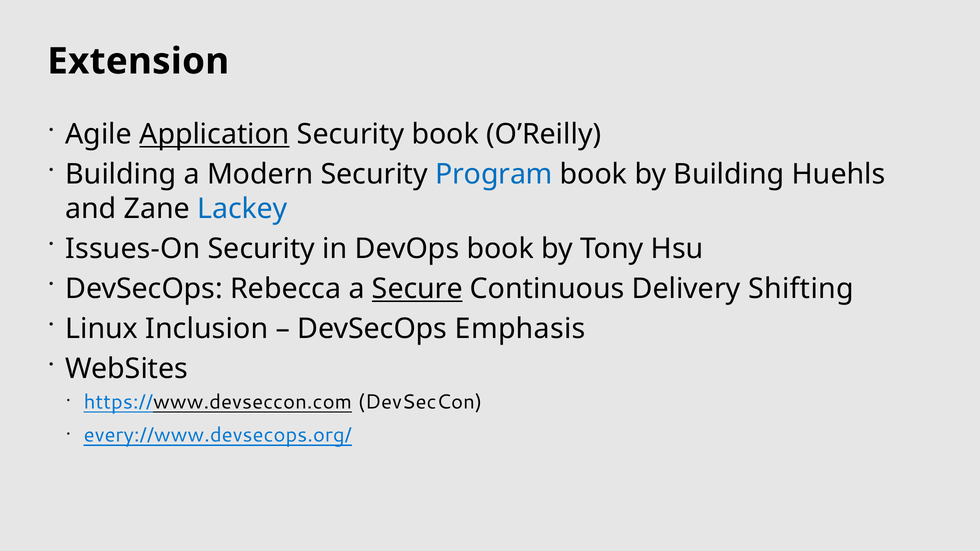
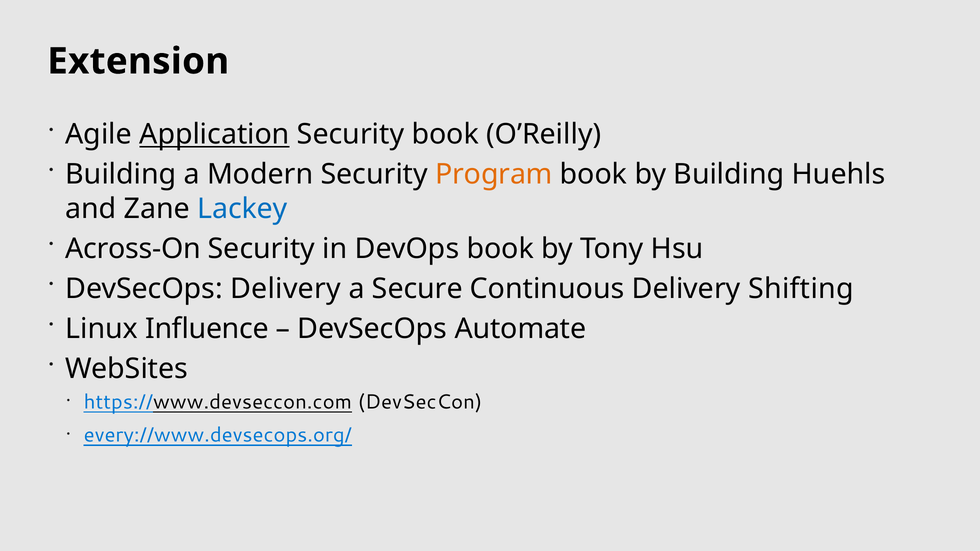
Program colour: blue -> orange
Issues-On: Issues-On -> Across-On
DevSecOps Rebecca: Rebecca -> Delivery
Secure underline: present -> none
Inclusion: Inclusion -> Influence
Emphasis: Emphasis -> Automate
